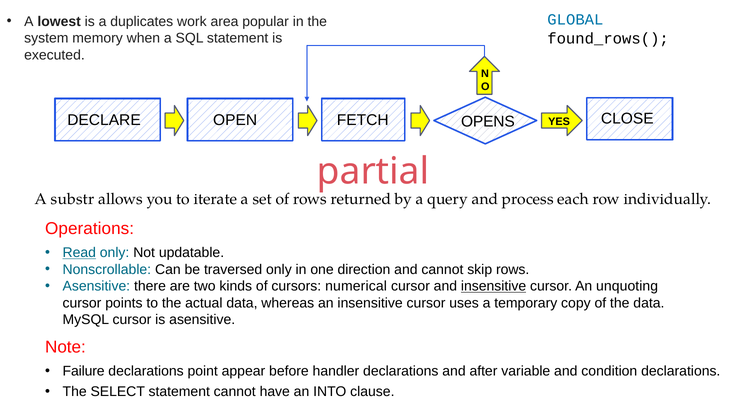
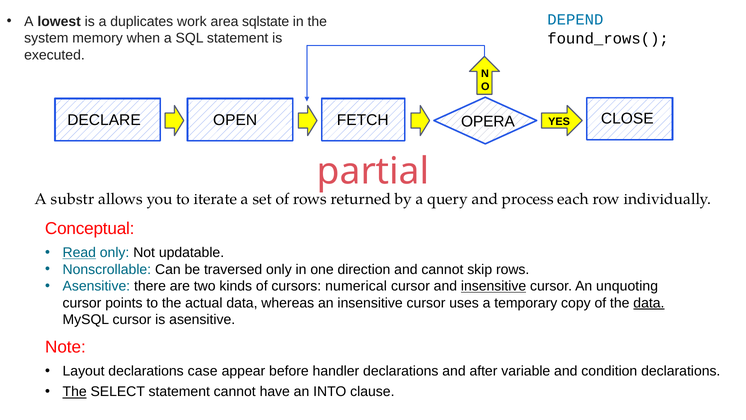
GLOBAL: GLOBAL -> DEPEND
popular: popular -> sqlstate
OPENS: OPENS -> OPERA
Operations: Operations -> Conceptual
data at (649, 303) underline: none -> present
Failure: Failure -> Layout
point: point -> case
The at (75, 392) underline: none -> present
